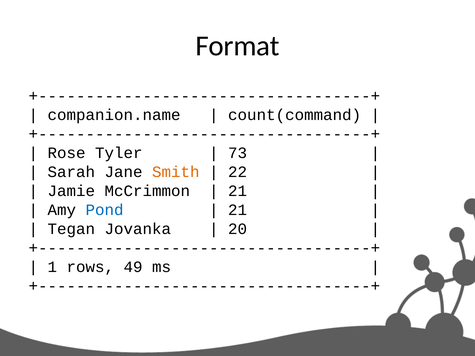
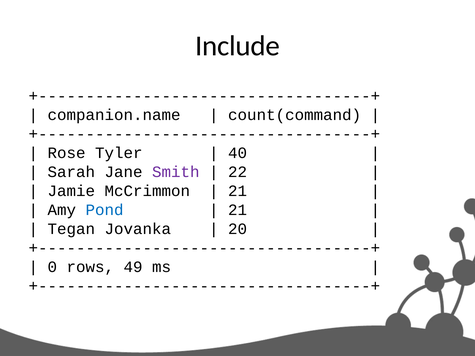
Format: Format -> Include
73: 73 -> 40
Smith colour: orange -> purple
1: 1 -> 0
